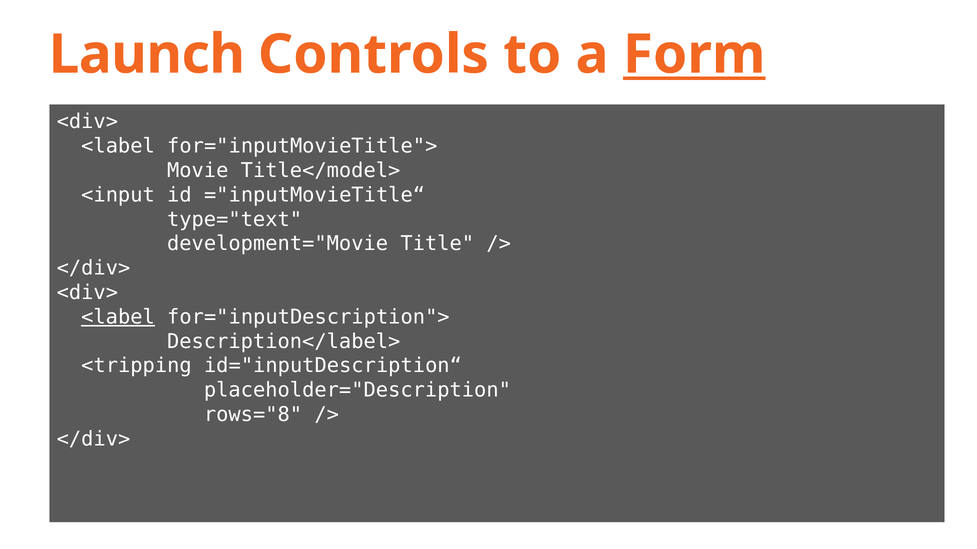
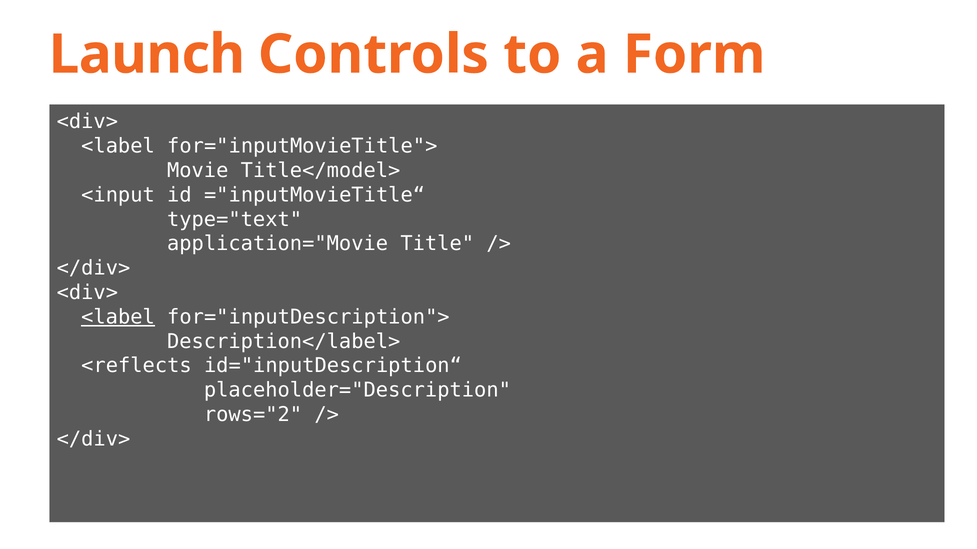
Form underline: present -> none
development="Movie: development="Movie -> application="Movie
<tripping: <tripping -> <reflects
rows="8: rows="8 -> rows="2
